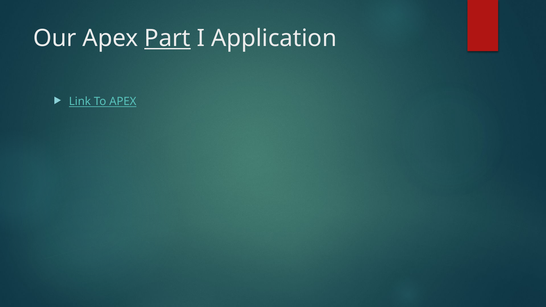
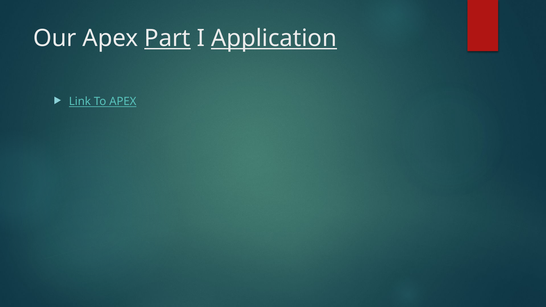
Application underline: none -> present
